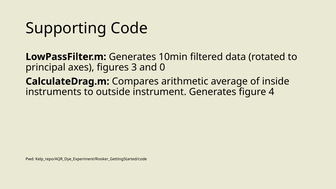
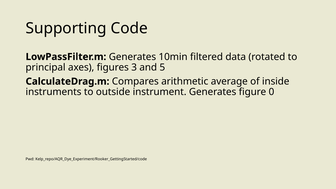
0: 0 -> 5
4: 4 -> 0
